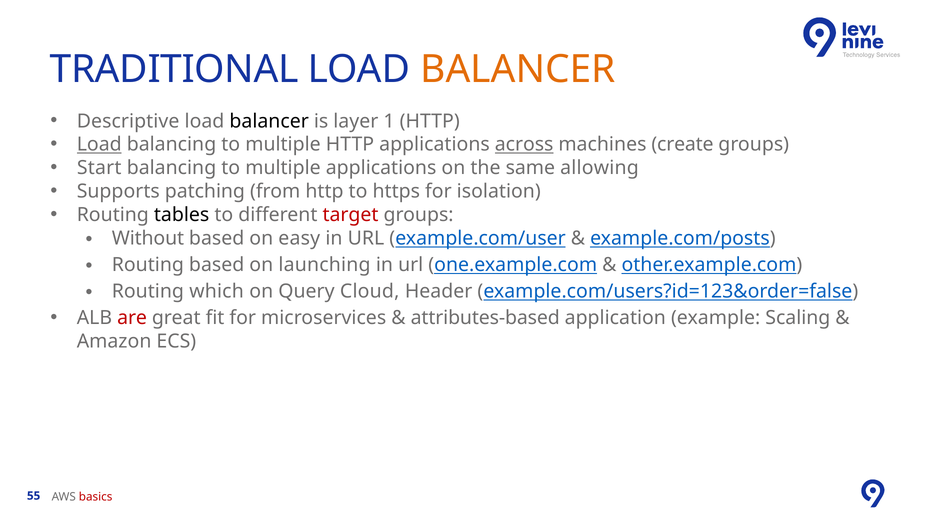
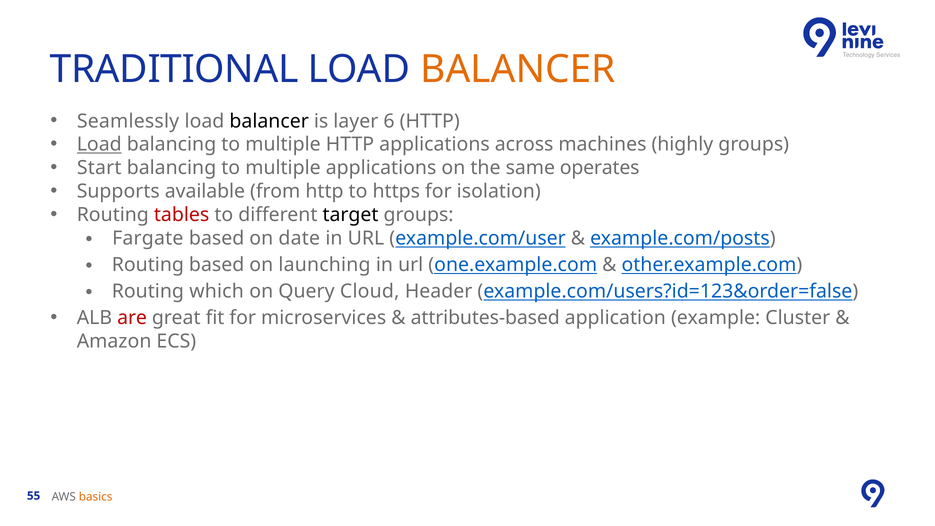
Descriptive: Descriptive -> Seamlessly
1: 1 -> 6
across underline: present -> none
create: create -> highly
allowing: allowing -> operates
patching: patching -> available
tables colour: black -> red
target colour: red -> black
Without: Without -> Fargate
easy: easy -> date
Scaling: Scaling -> Cluster
basics colour: red -> orange
